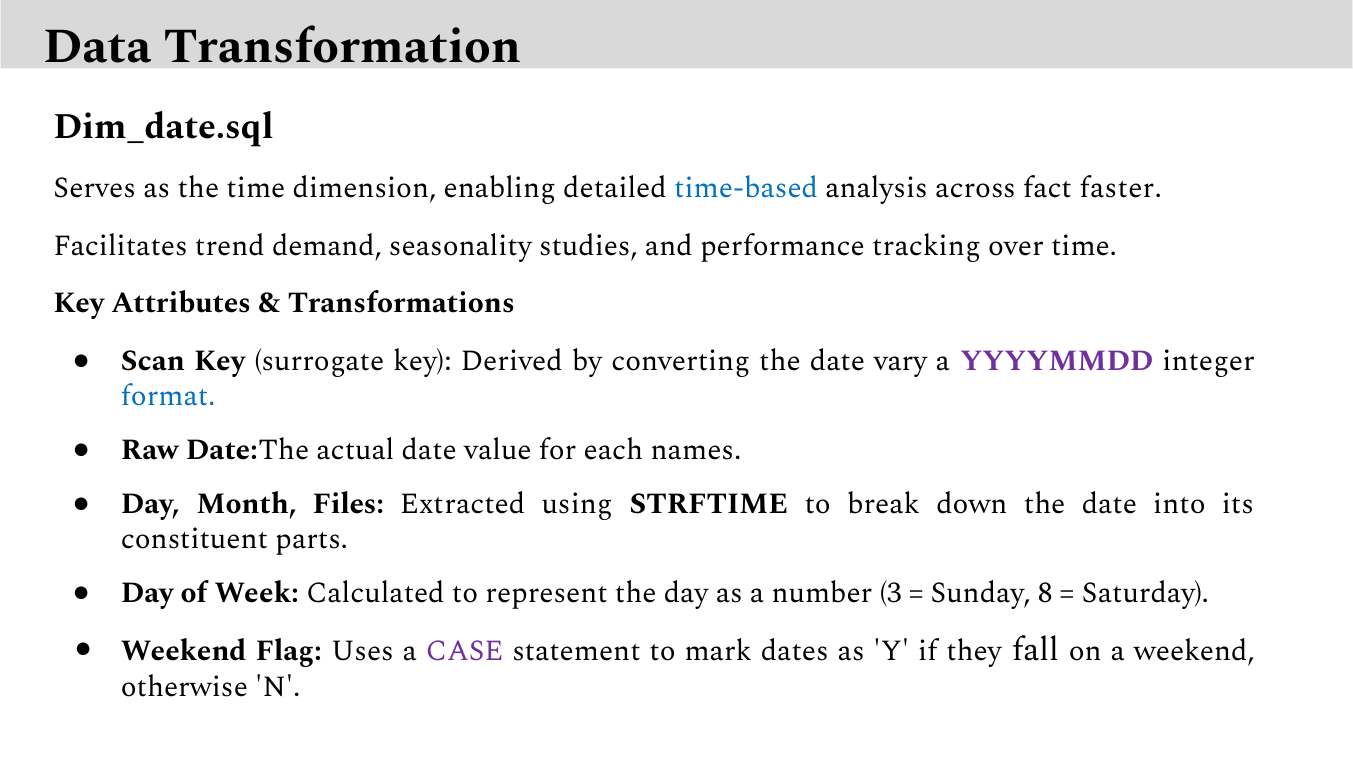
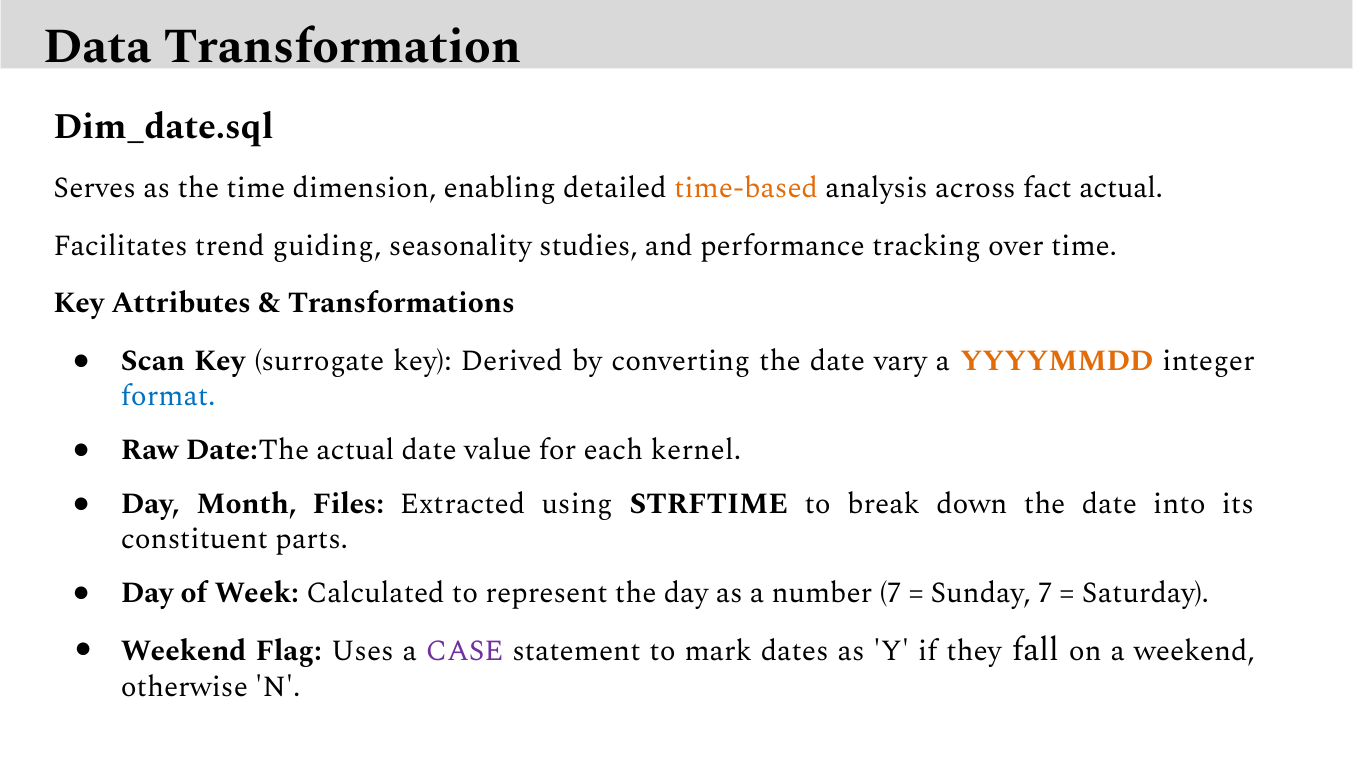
time-based colour: blue -> orange
fact faster: faster -> actual
demand: demand -> guiding
YYYYMMDD colour: purple -> orange
names: names -> kernel
number 3: 3 -> 7
Sunday 8: 8 -> 7
